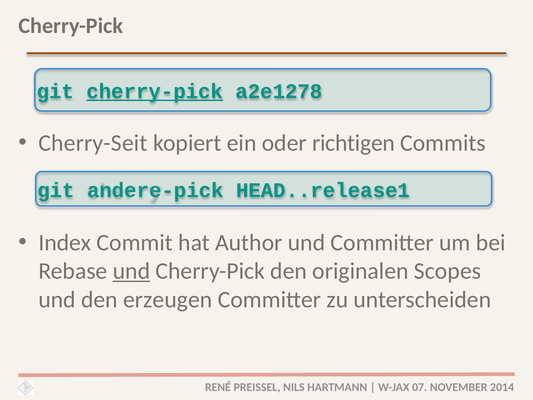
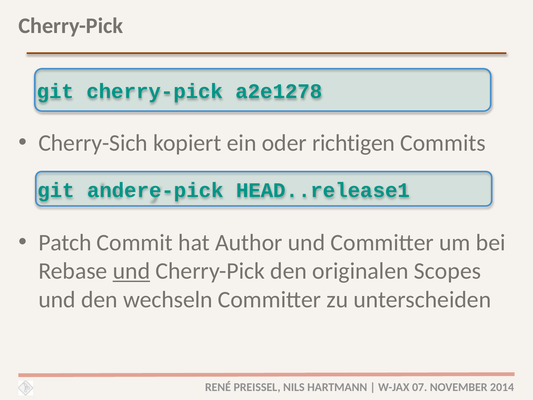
cherry-pick at (155, 91) underline: present -> none
Cherry-Seit: Cherry-Seit -> Cherry-Sich
Index: Index -> Patch
erzeugen: erzeugen -> wechseln
